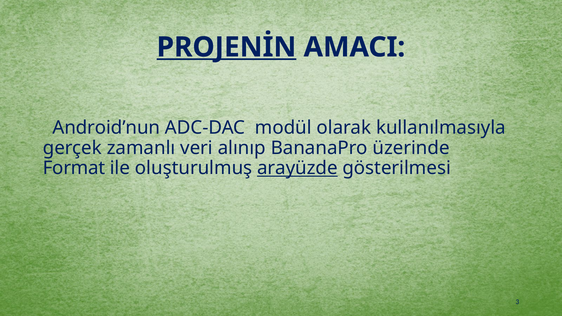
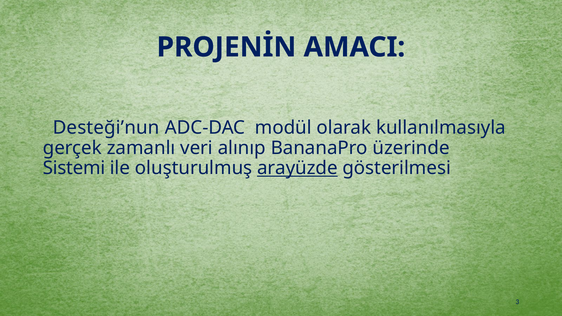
PROJENİN underline: present -> none
Android’nun: Android’nun -> Desteği’nun
Format: Format -> Sistemi
